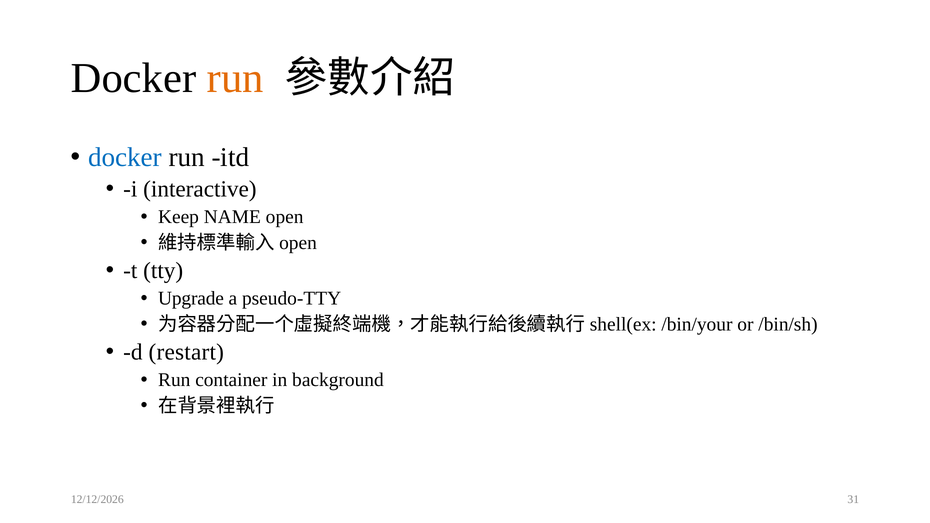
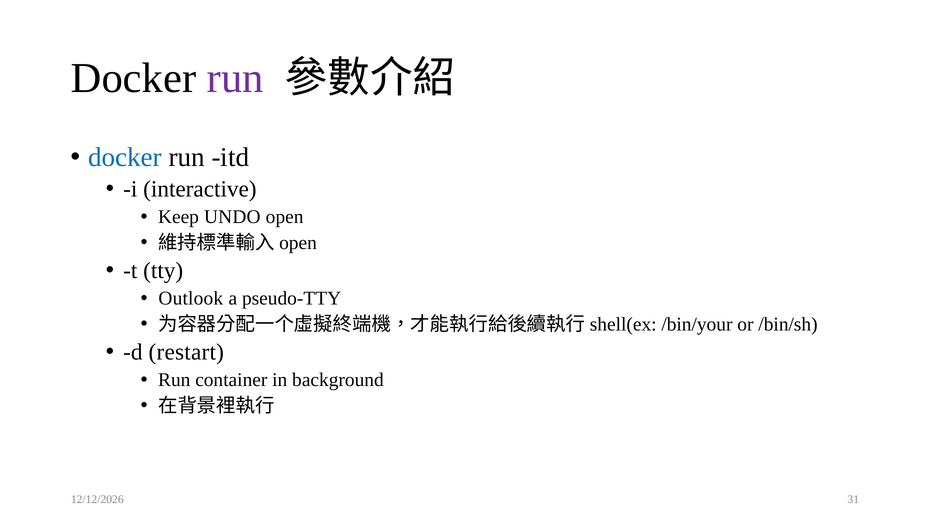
run at (235, 78) colour: orange -> purple
NAME: NAME -> UNDO
Upgrade: Upgrade -> Outlook
